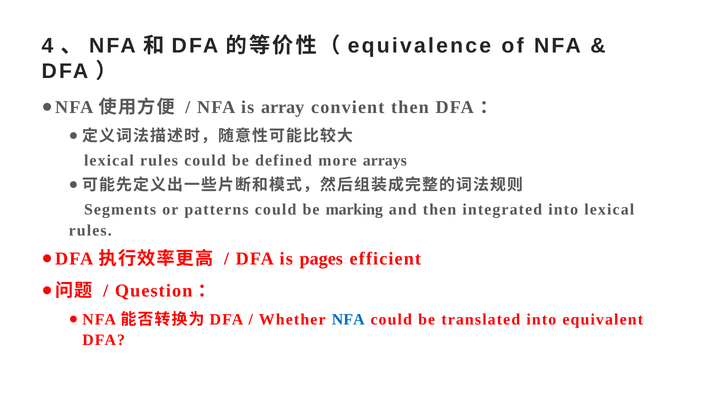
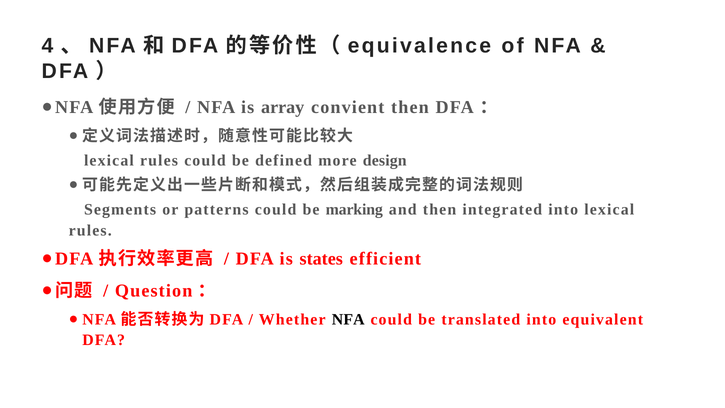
arrays: arrays -> design
pages: pages -> states
NFA at (348, 319) colour: blue -> black
